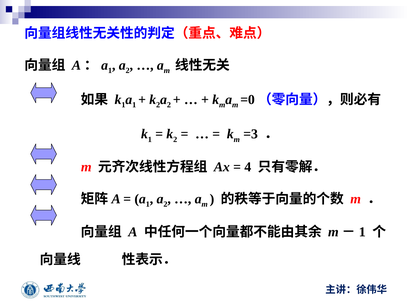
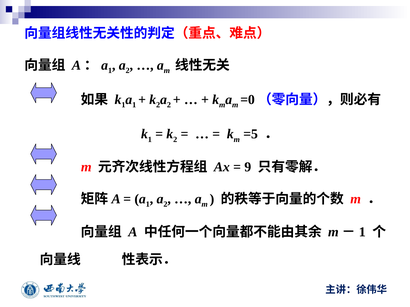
=3: =3 -> =5
4: 4 -> 9
